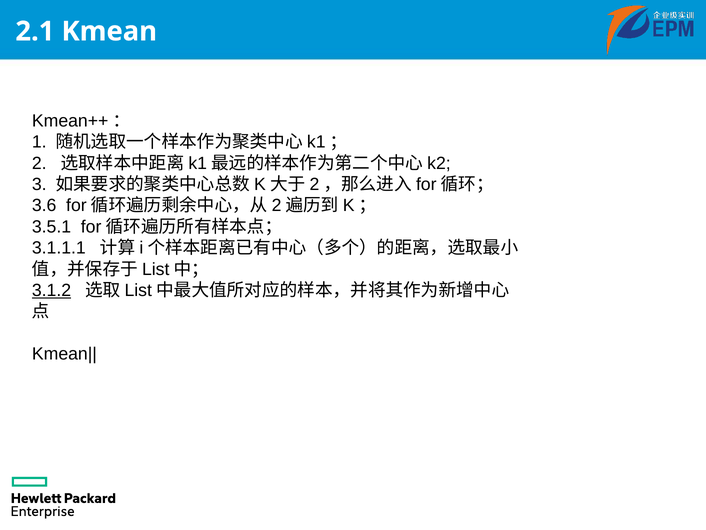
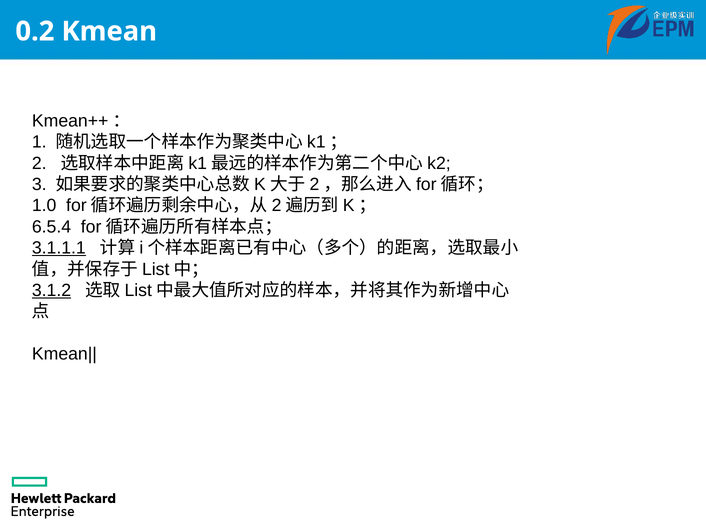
2.1: 2.1 -> 0.2
3.6: 3.6 -> 1.0
3.5.1: 3.5.1 -> 6.5.4
3.1.1.1 underline: none -> present
